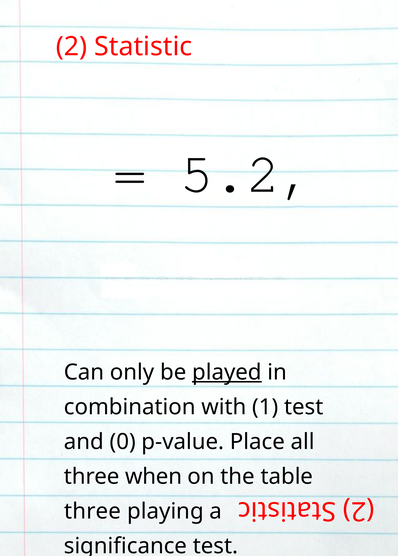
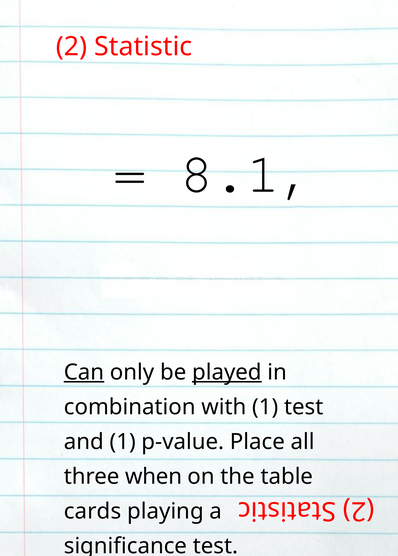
5.2: 5.2 -> 8.1
Can underline: none -> present
and 0: 0 -> 1
three at (93, 511): three -> cards
